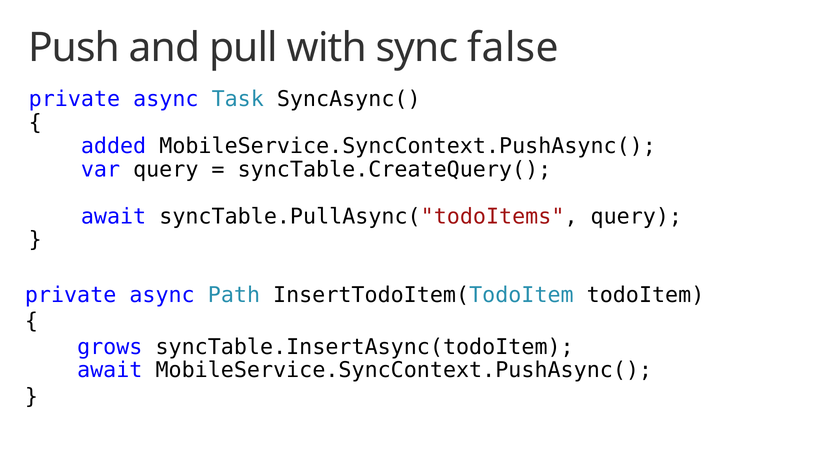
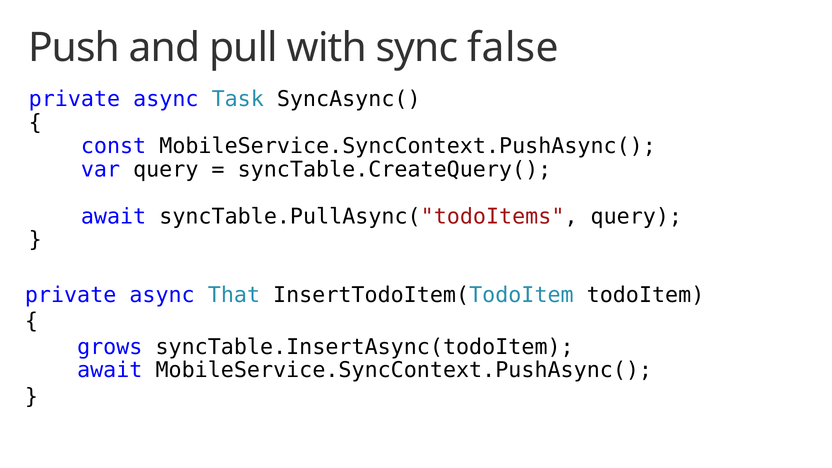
added: added -> const
Path: Path -> That
